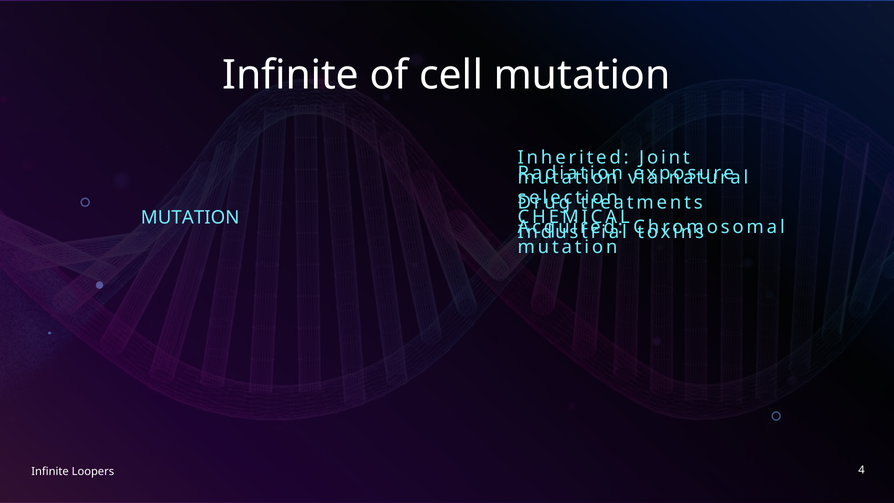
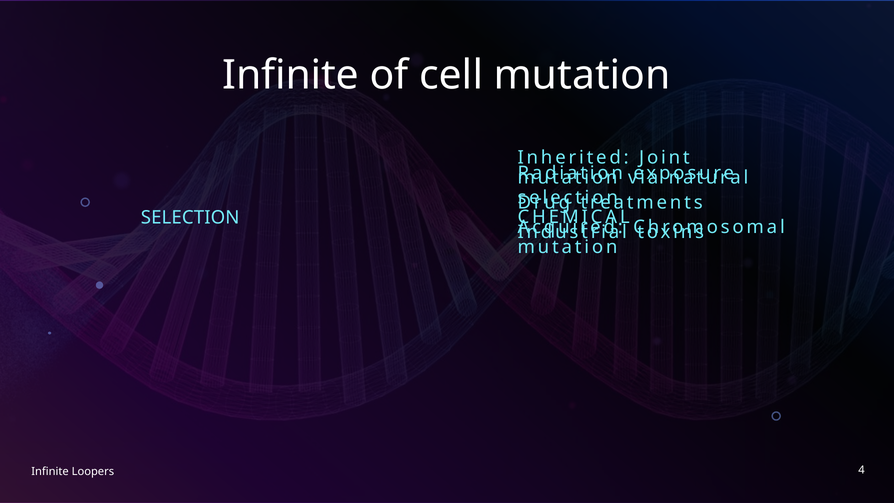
MUTATION at (190, 218): MUTATION -> SELECTION
